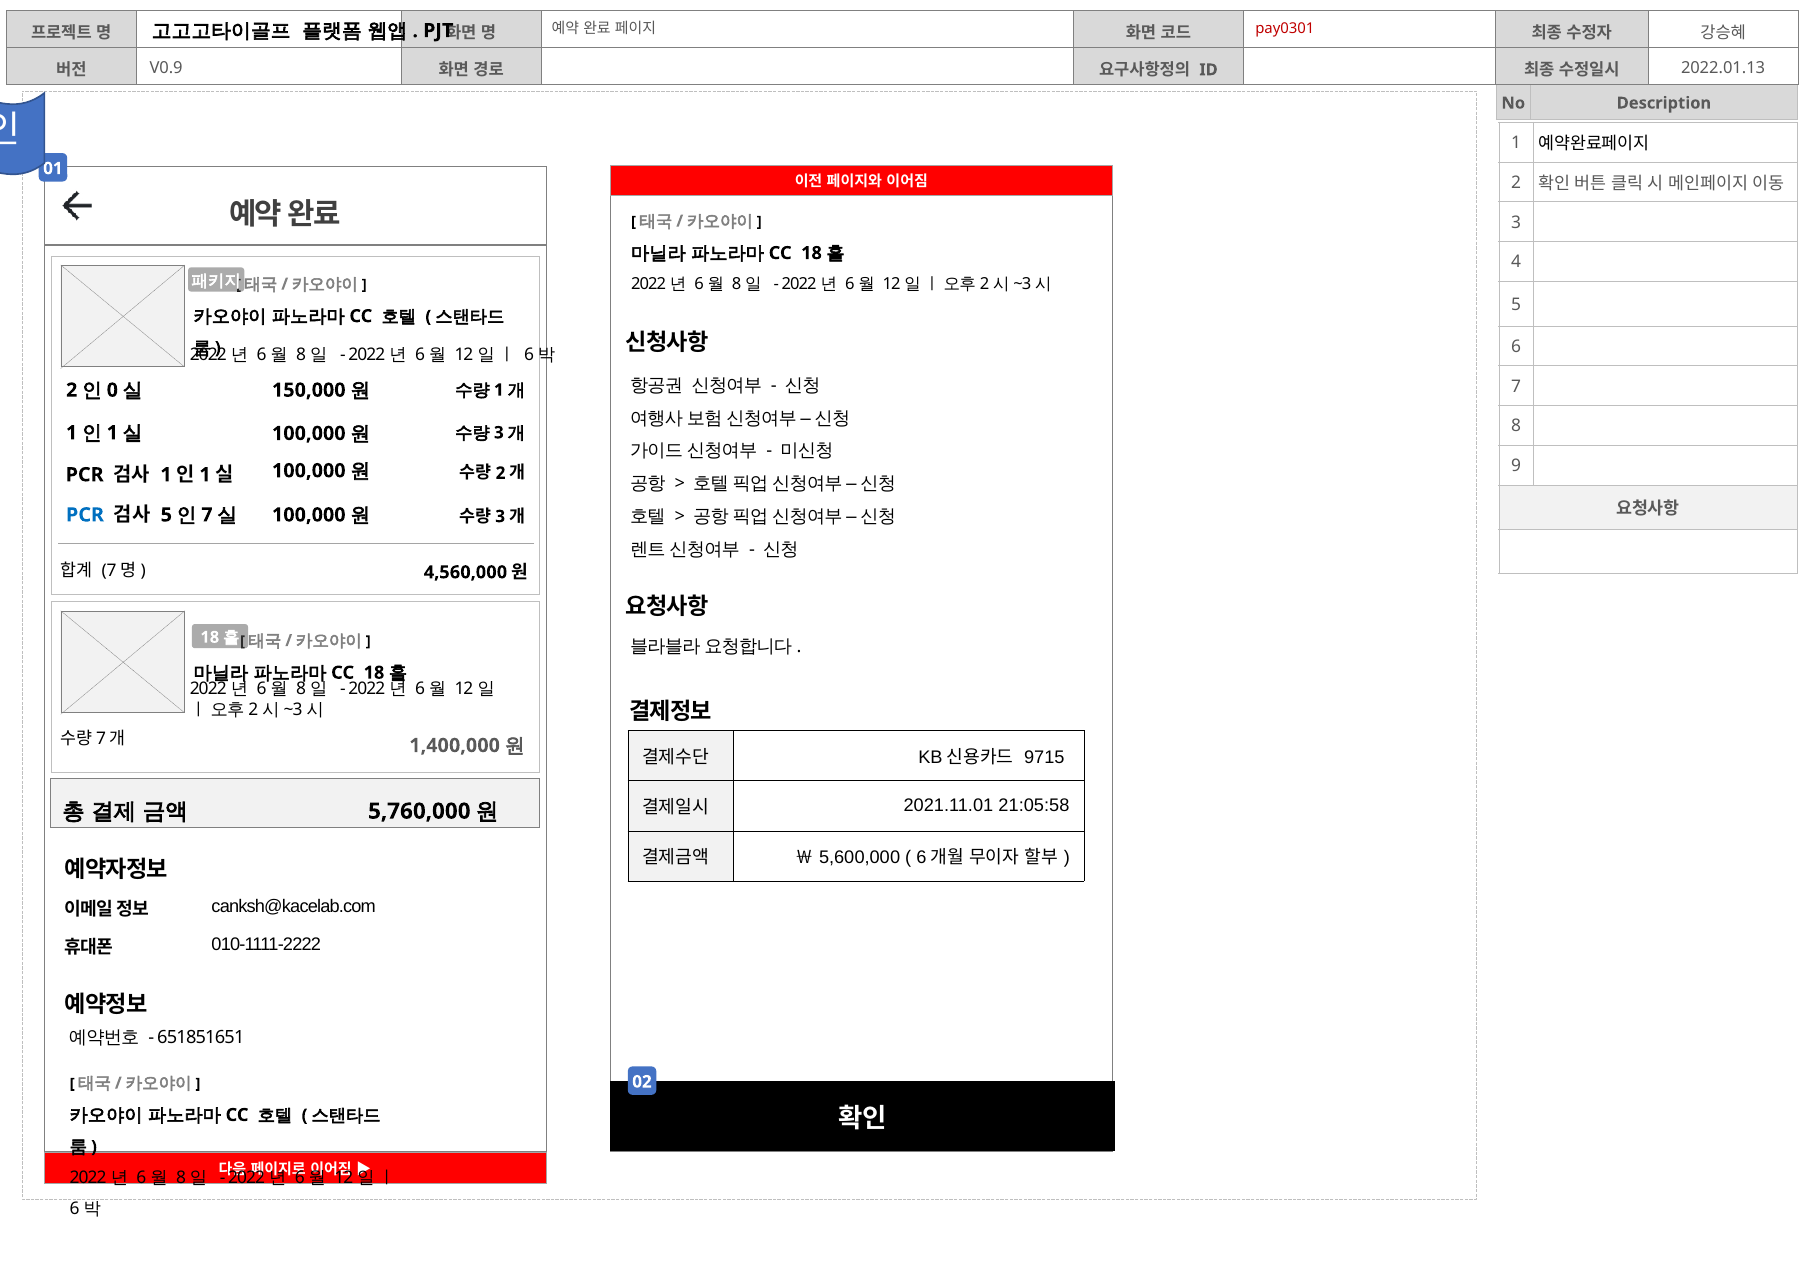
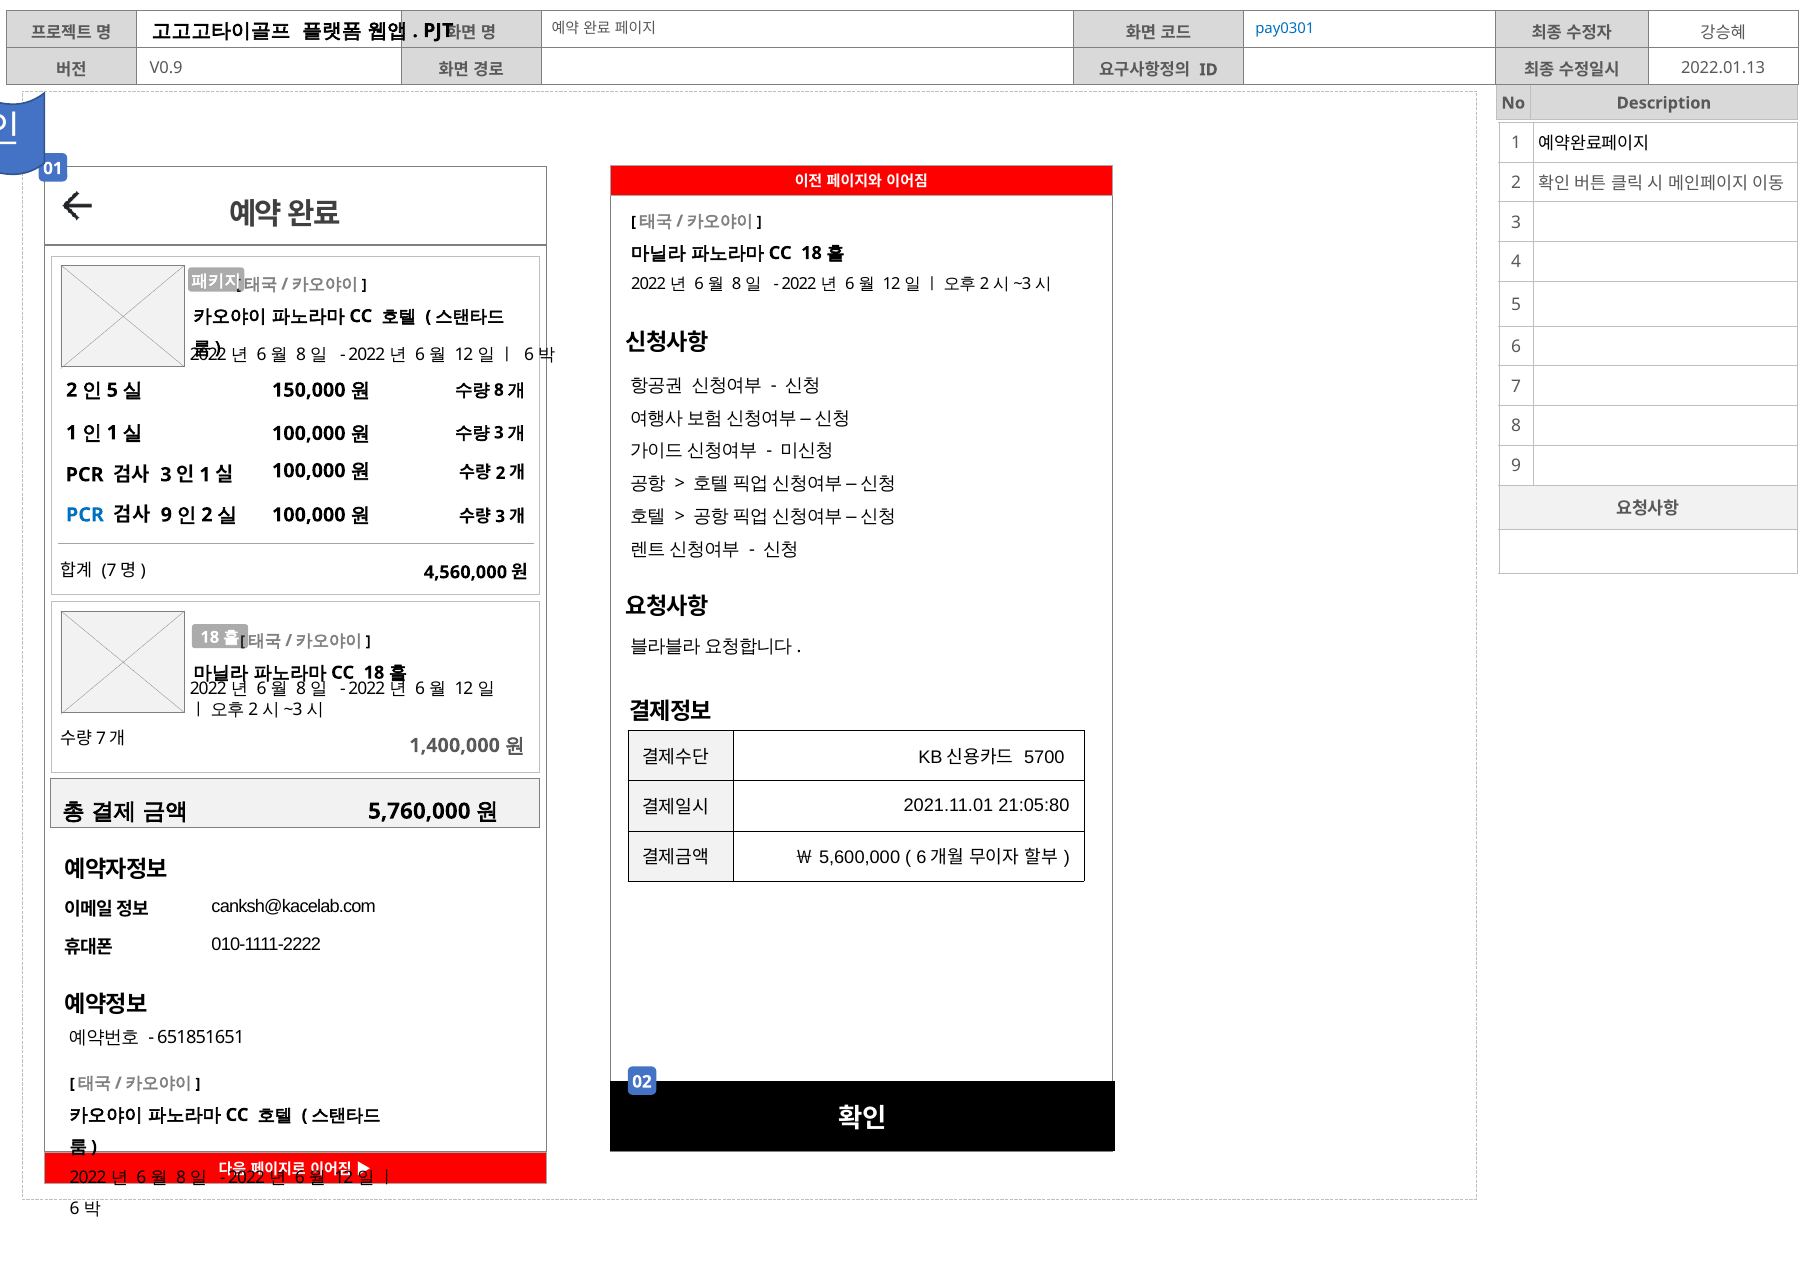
pay0301 colour: red -> blue
1 at (499, 390): 1 -> 8
0 at (112, 390): 0 -> 5
1 at (166, 475): 1 -> 3
5 at (166, 515): 5 -> 9
7 at (207, 515): 7 -> 2
9715: 9715 -> 5700
21:05:58: 21:05:58 -> 21:05:80
